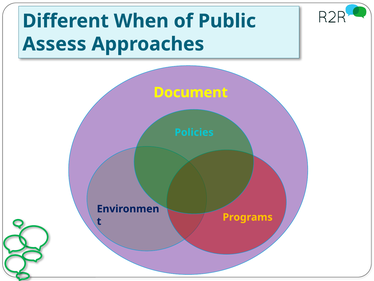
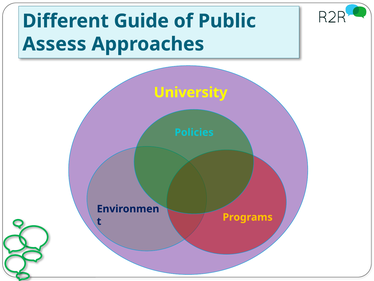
When: When -> Guide
Document: Document -> University
